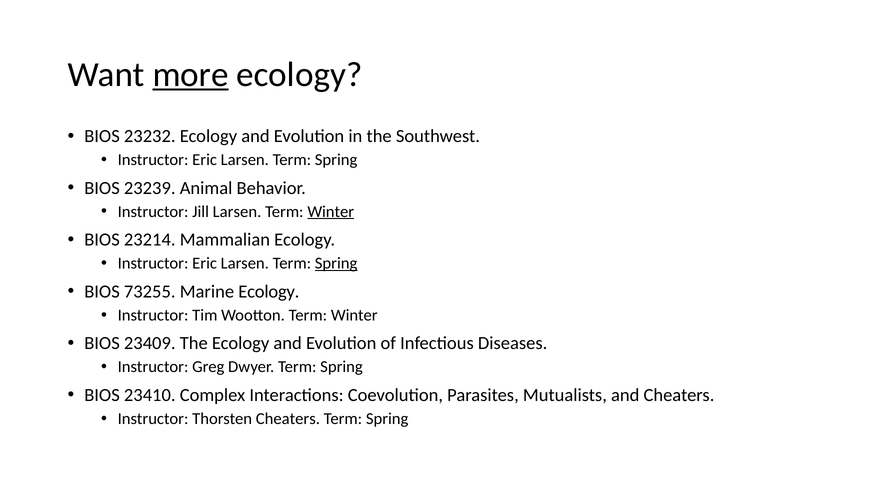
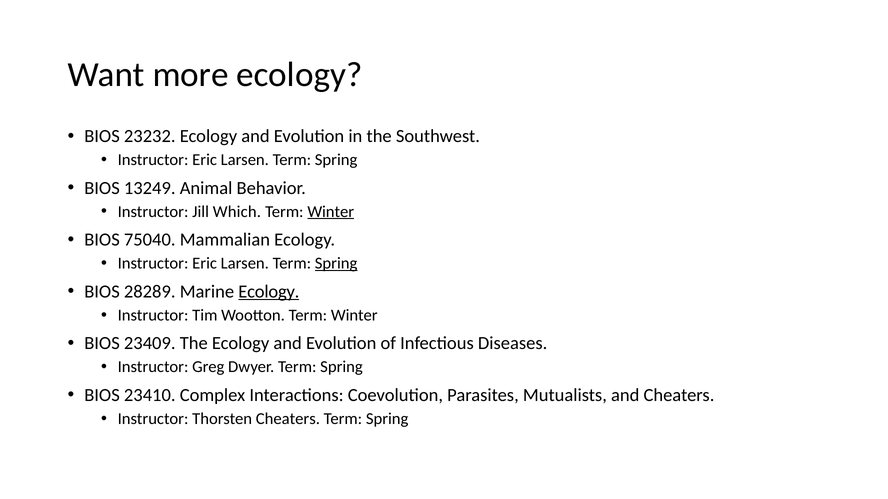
more underline: present -> none
23239: 23239 -> 13249
Jill Larsen: Larsen -> Which
23214: 23214 -> 75040
73255: 73255 -> 28289
Ecology at (269, 292) underline: none -> present
